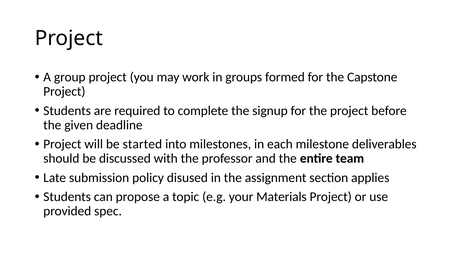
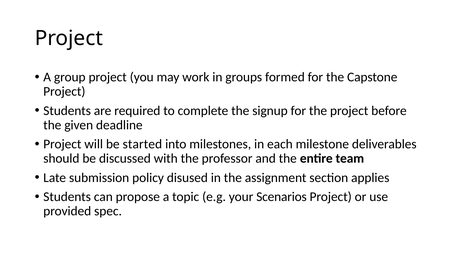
Materials: Materials -> Scenarios
